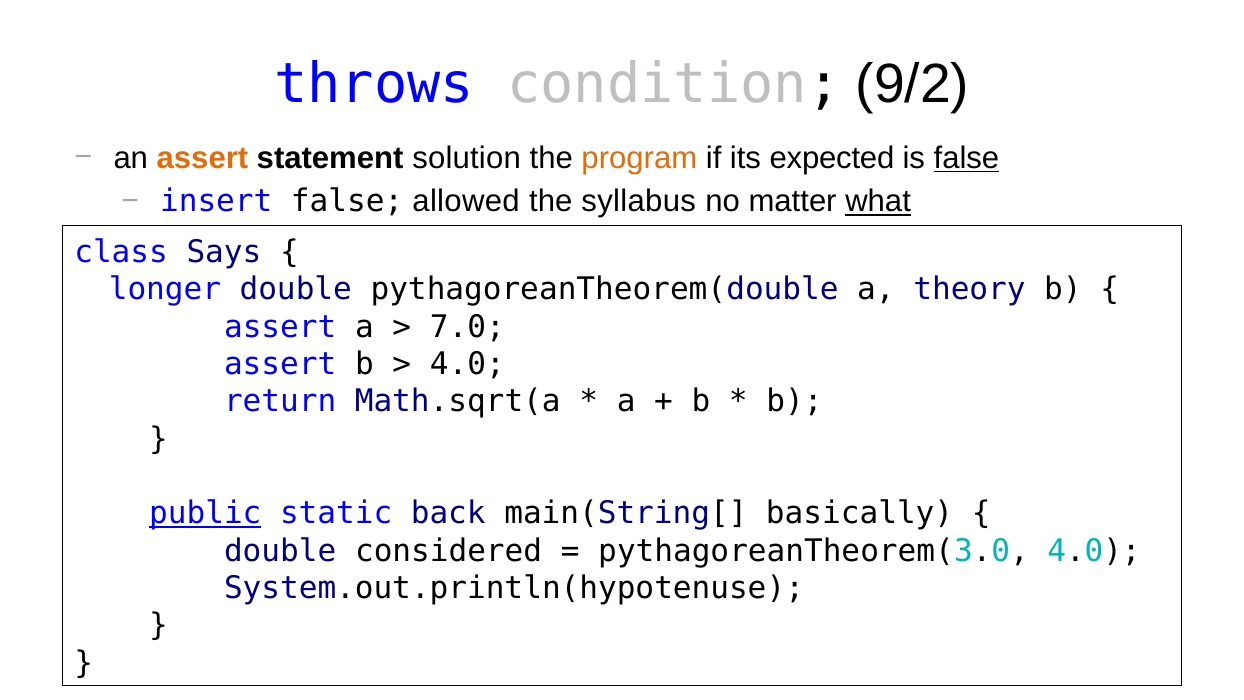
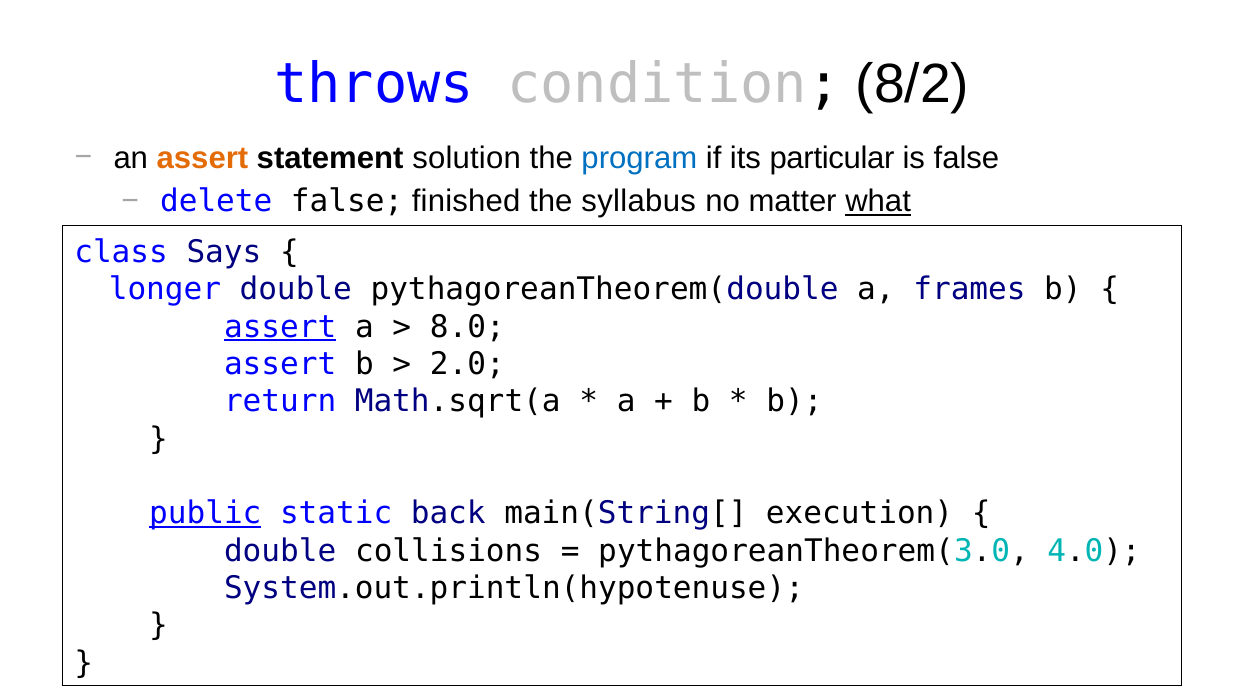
9/2: 9/2 -> 8/2
program colour: orange -> blue
expected: expected -> particular
false at (966, 158) underline: present -> none
insert: insert -> delete
allowed: allowed -> finished
theory: theory -> frames
assert at (280, 327) underline: none -> present
7.0: 7.0 -> 8.0
4.0 at (467, 364): 4.0 -> 2.0
basically: basically -> execution
considered: considered -> collisions
